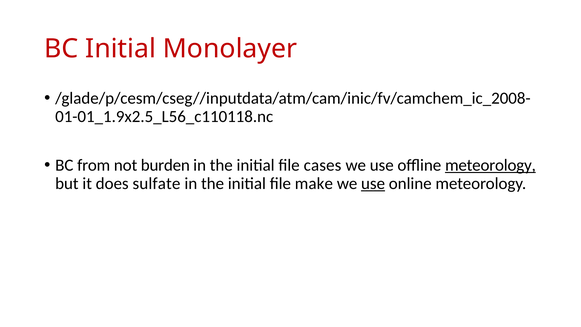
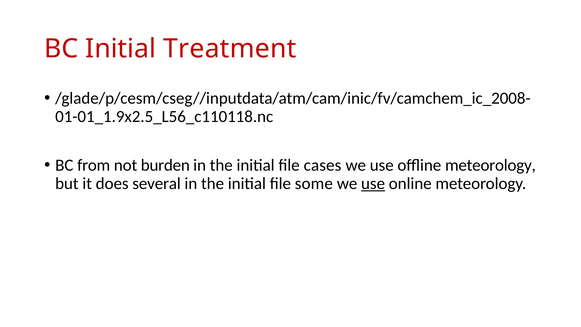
Monolayer: Monolayer -> Treatment
meteorology at (490, 165) underline: present -> none
sulfate: sulfate -> several
make: make -> some
